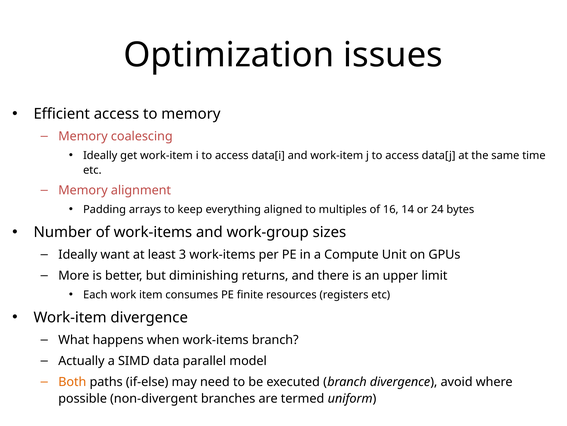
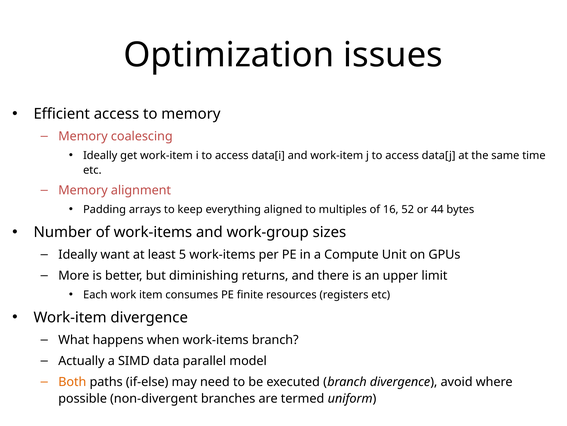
14: 14 -> 52
24: 24 -> 44
3: 3 -> 5
